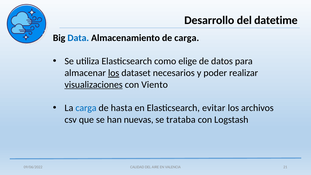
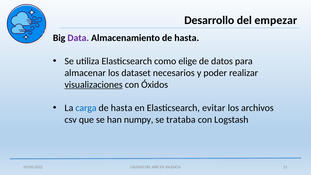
datetime: datetime -> empezar
Data colour: blue -> purple
Almacenamiento de carga: carga -> hasta
los at (114, 73) underline: present -> none
Viento: Viento -> Óxidos
nuevas: nuevas -> numpy
